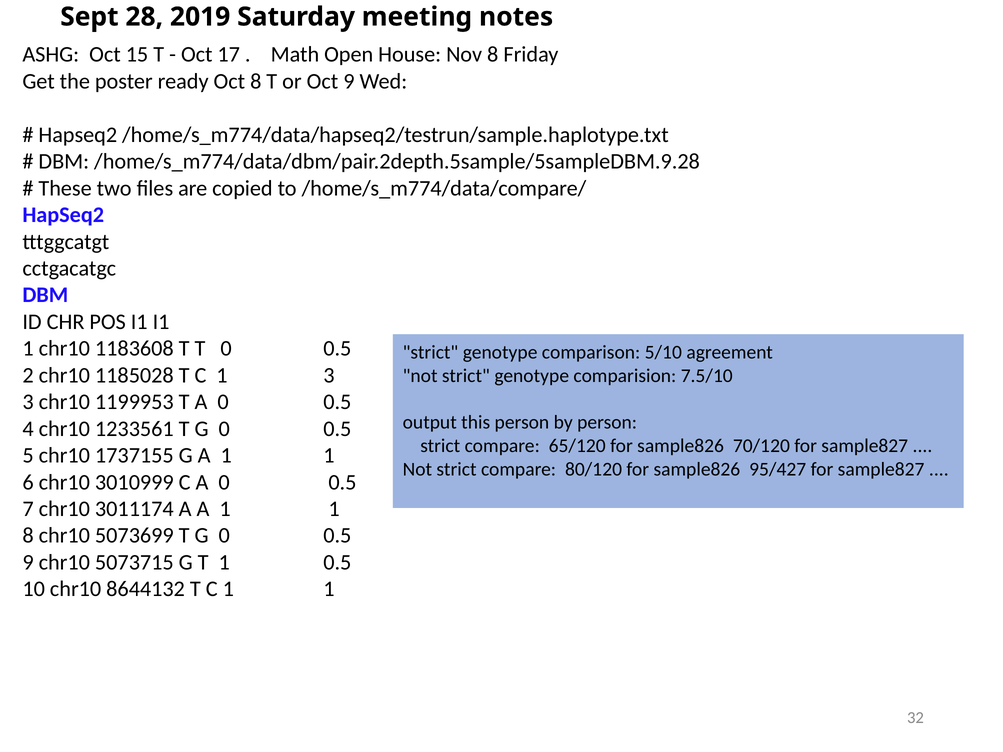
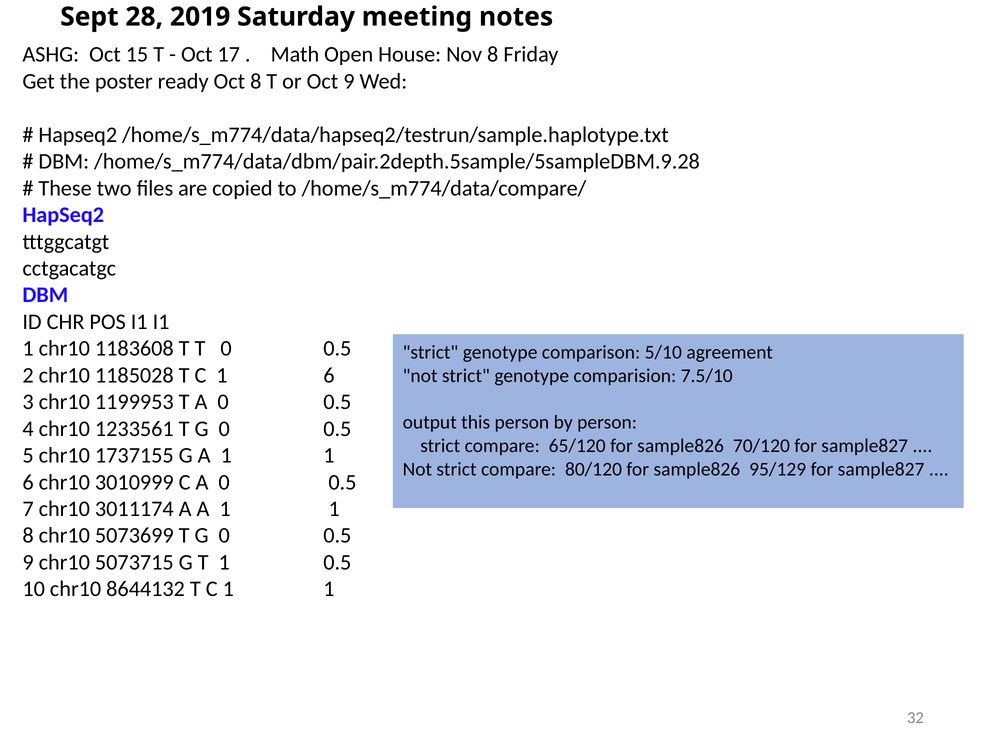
C 1 3: 3 -> 6
95/427: 95/427 -> 95/129
